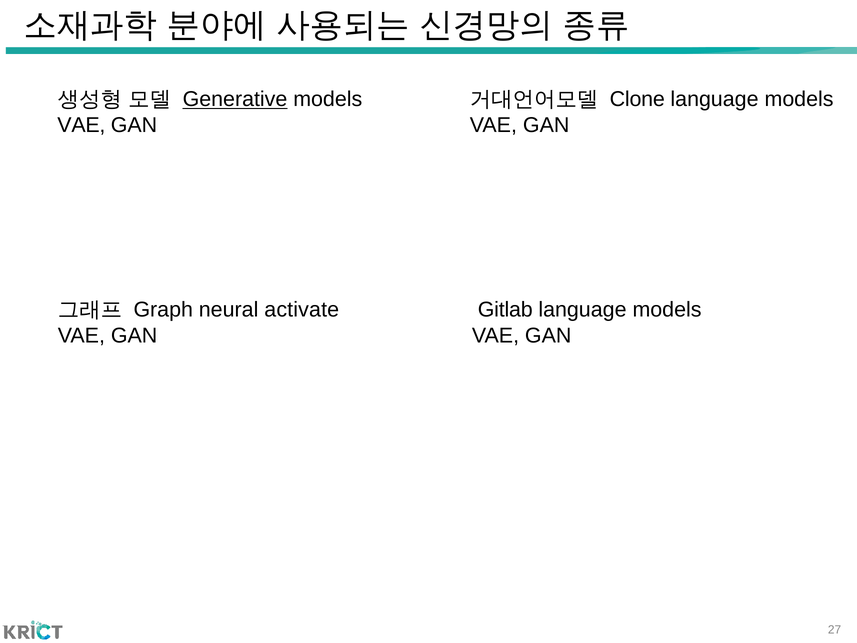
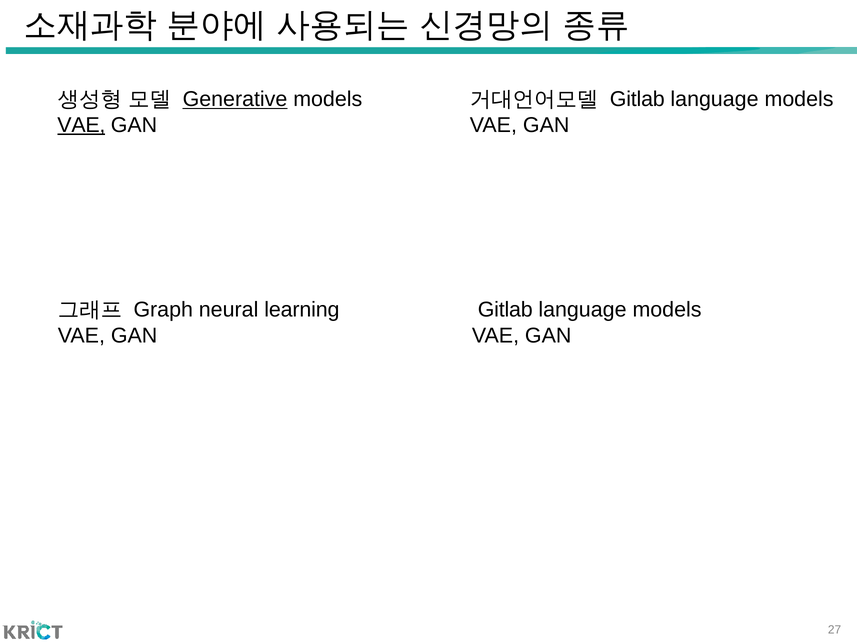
Clone at (637, 99): Clone -> Gitlab
VAE at (81, 125) underline: none -> present
activate: activate -> learning
